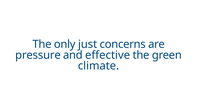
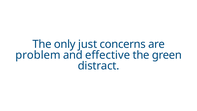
pressure: pressure -> problem
climate: climate -> distract
